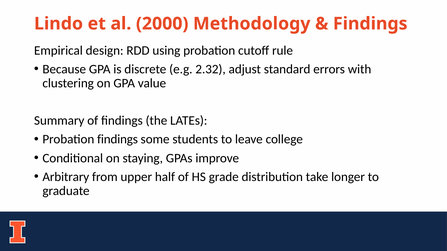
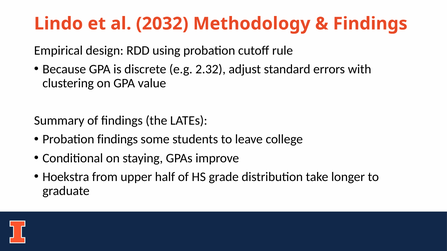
2000: 2000 -> 2032
Arbitrary: Arbitrary -> Hoekstra
